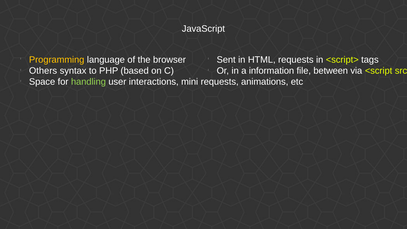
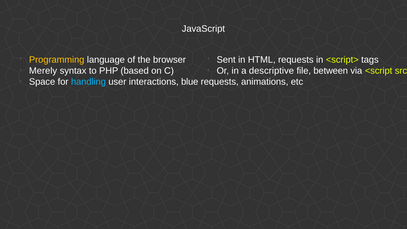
Others: Others -> Merely
information: information -> descriptive
handling colour: light green -> light blue
mini: mini -> blue
